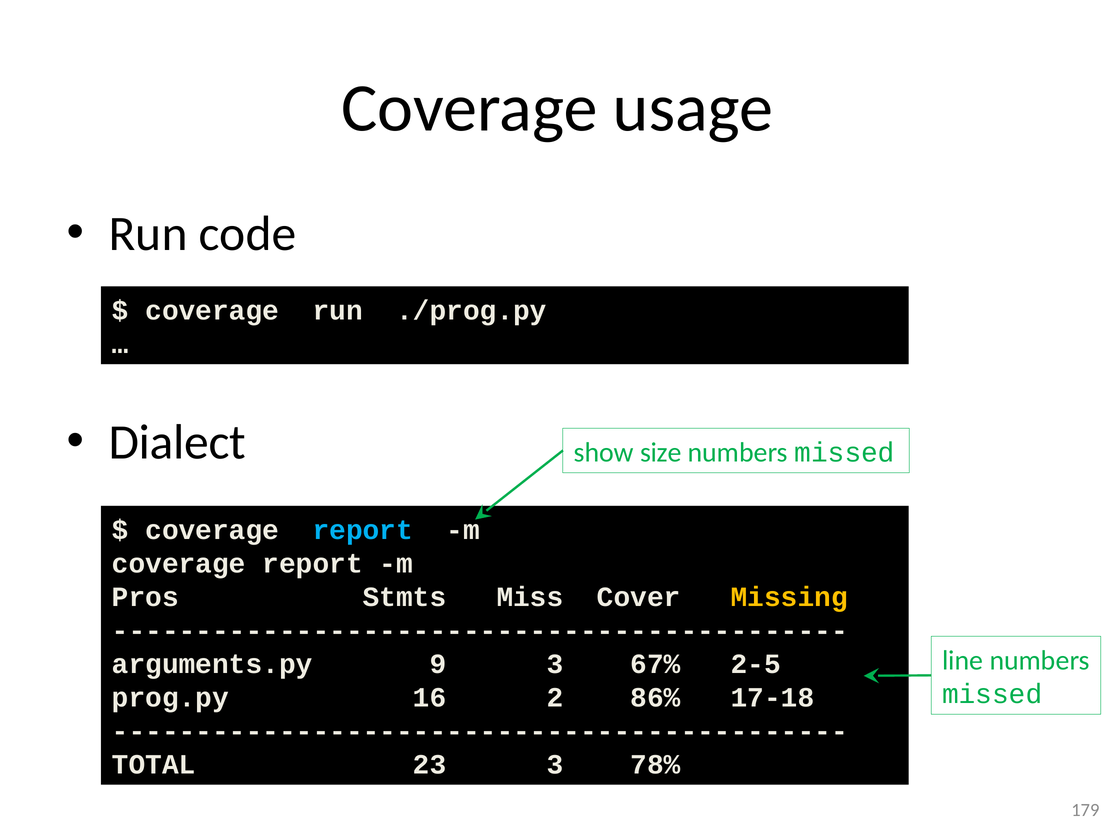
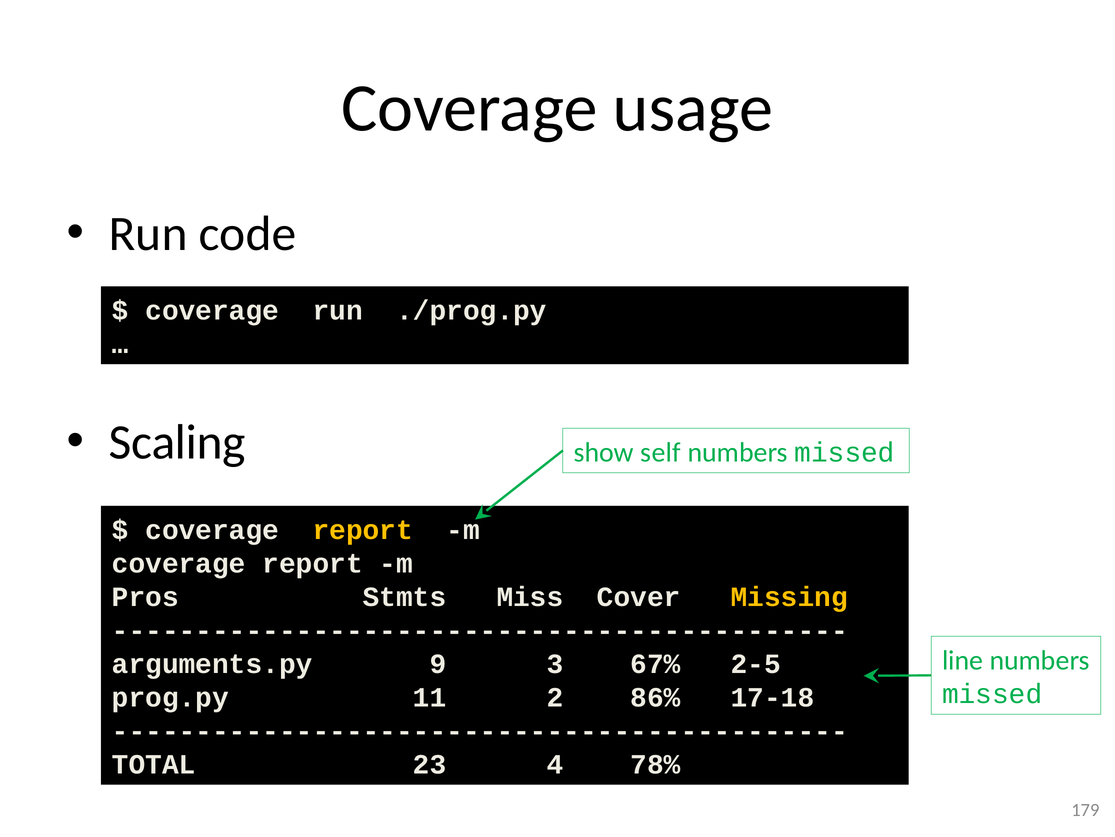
Dialect: Dialect -> Scaling
size: size -> self
report at (363, 530) colour: light blue -> yellow
16: 16 -> 11
23 3: 3 -> 4
